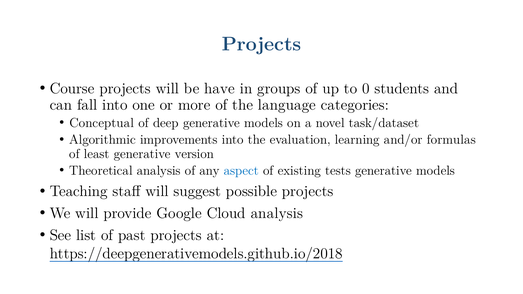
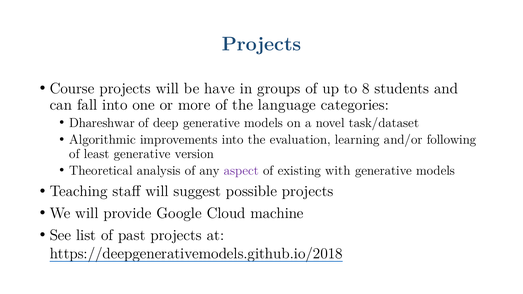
0: 0 -> 8
Conceptual: Conceptual -> Dhareshwar
formulas: formulas -> following
aspect colour: blue -> purple
tests: tests -> with
Cloud analysis: analysis -> machine
